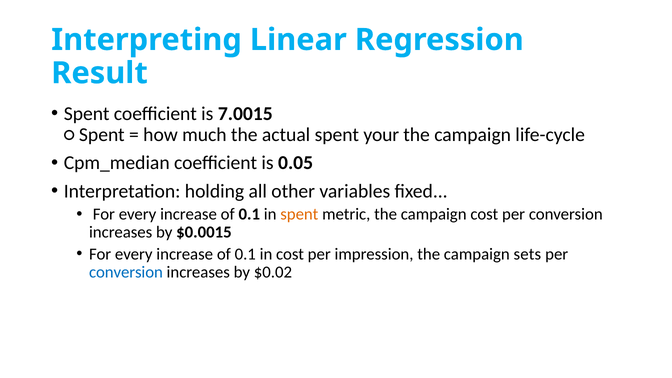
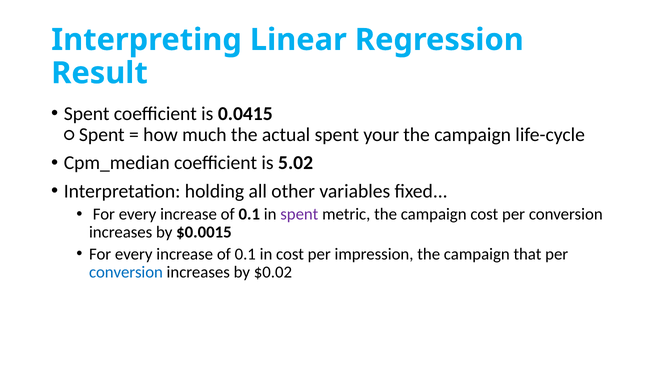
7.0015: 7.0015 -> 0.0415
0.05: 0.05 -> 5.02
spent at (299, 214) colour: orange -> purple
sets: sets -> that
